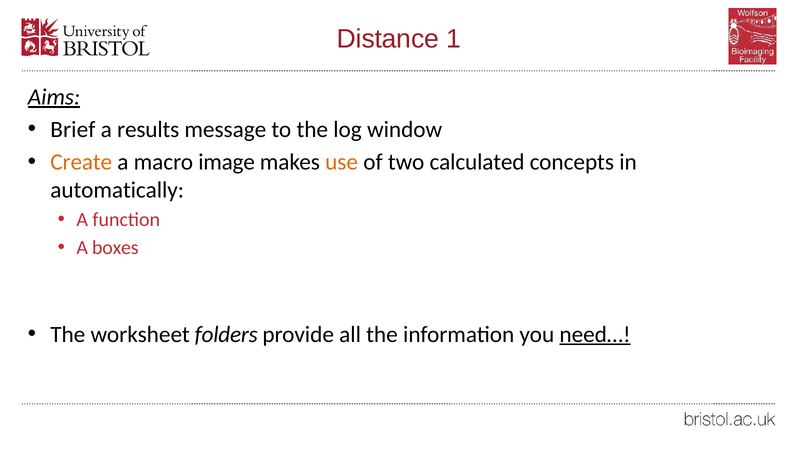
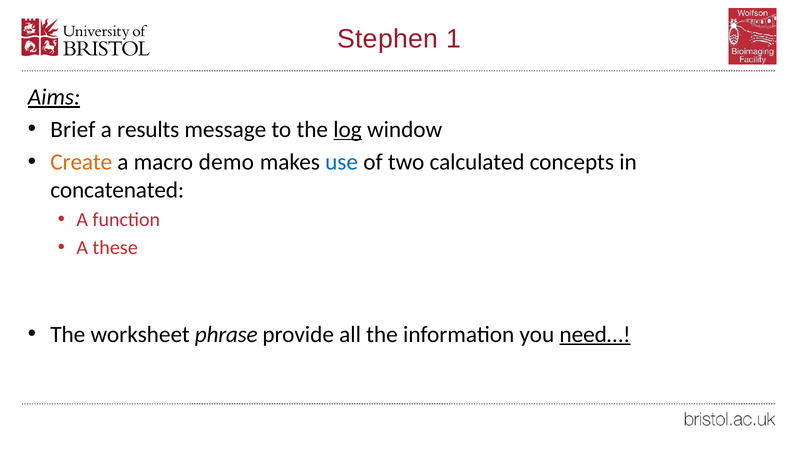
Distance: Distance -> Stephen
log underline: none -> present
image: image -> demo
use colour: orange -> blue
automatically: automatically -> concatenated
boxes: boxes -> these
folders: folders -> phrase
